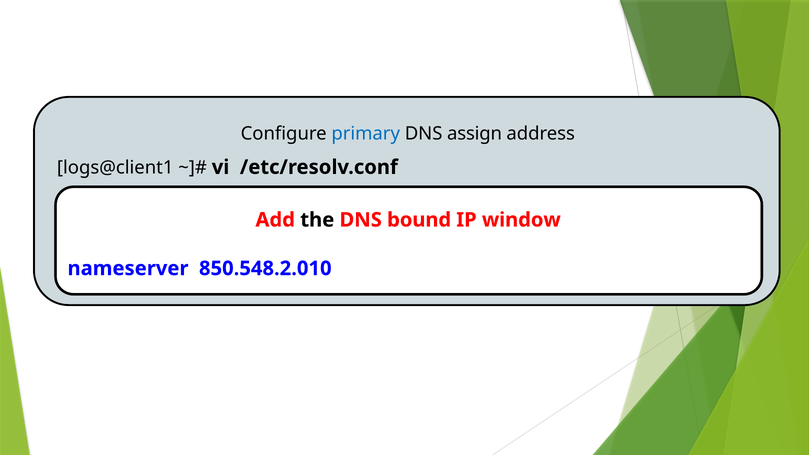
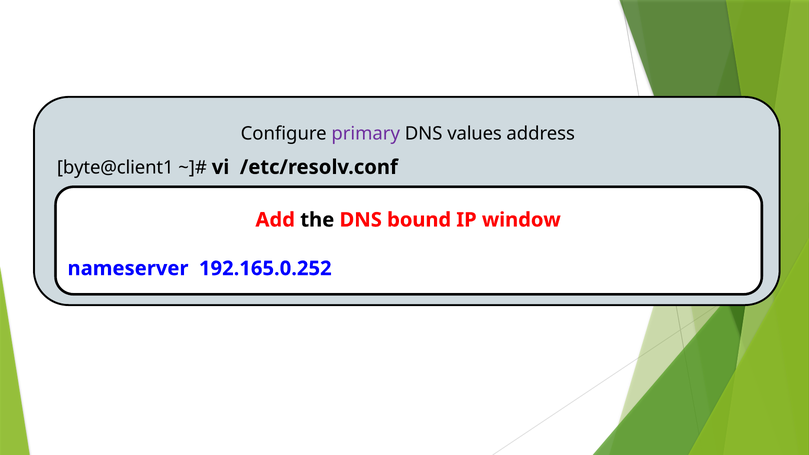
primary colour: blue -> purple
assign: assign -> values
logs@client1: logs@client1 -> byte@client1
850.548.2.010: 850.548.2.010 -> 192.165.0.252
